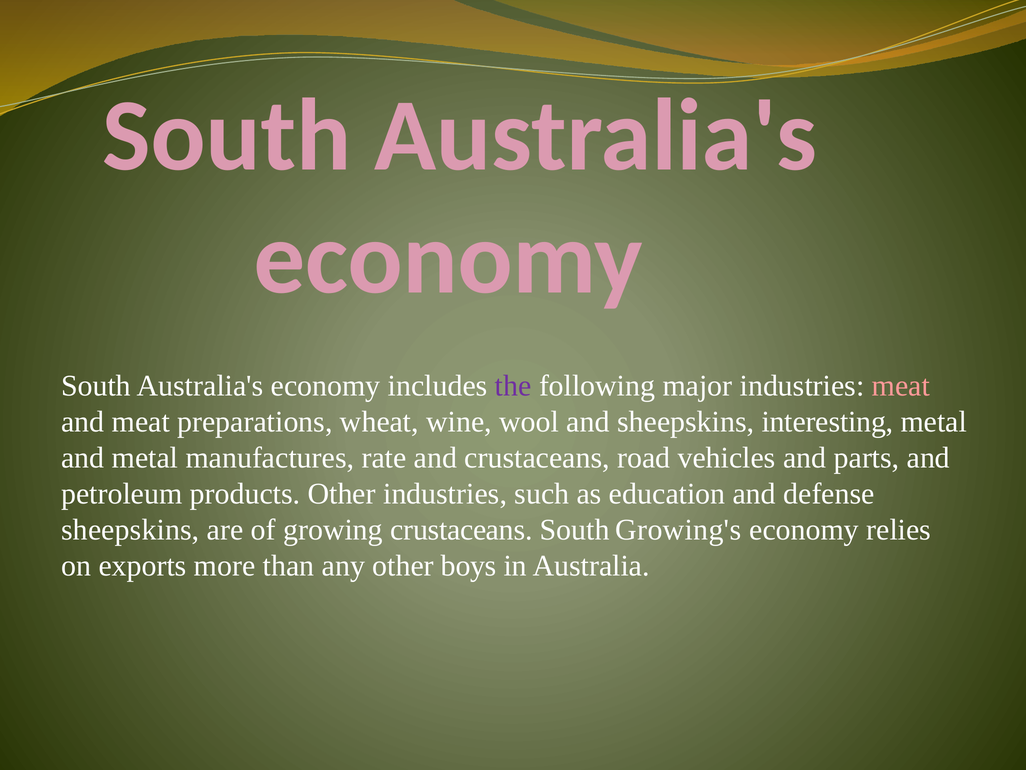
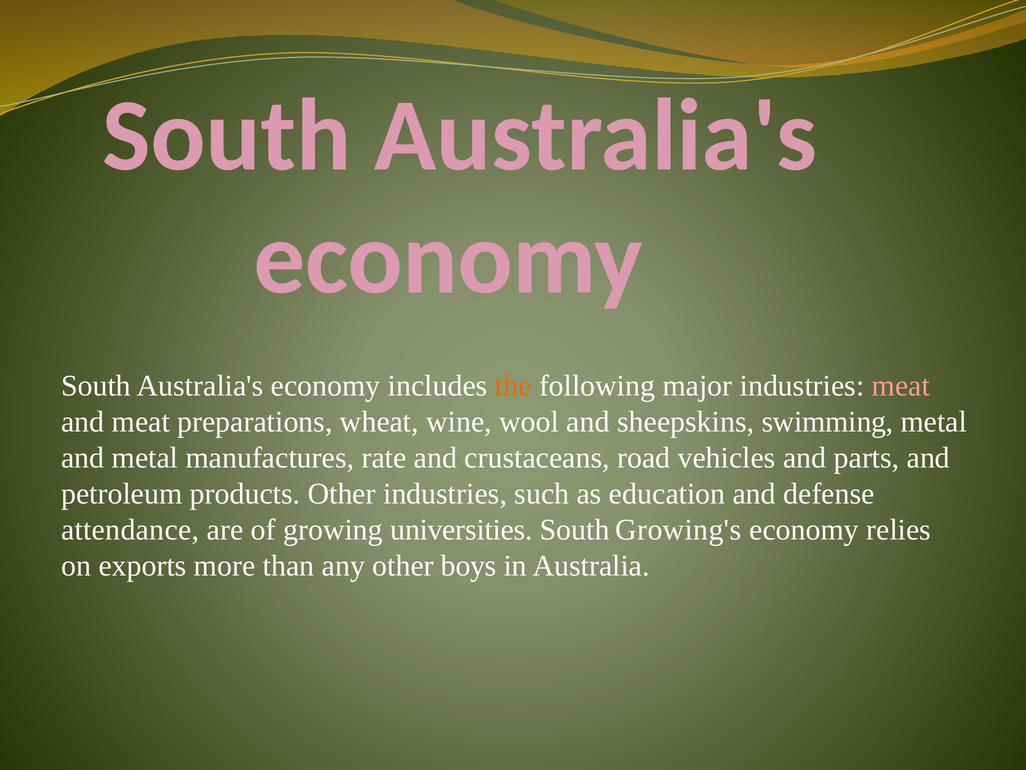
the colour: purple -> orange
interesting: interesting -> swimming
sheepskins at (130, 529): sheepskins -> attendance
growing crustaceans: crustaceans -> universities
